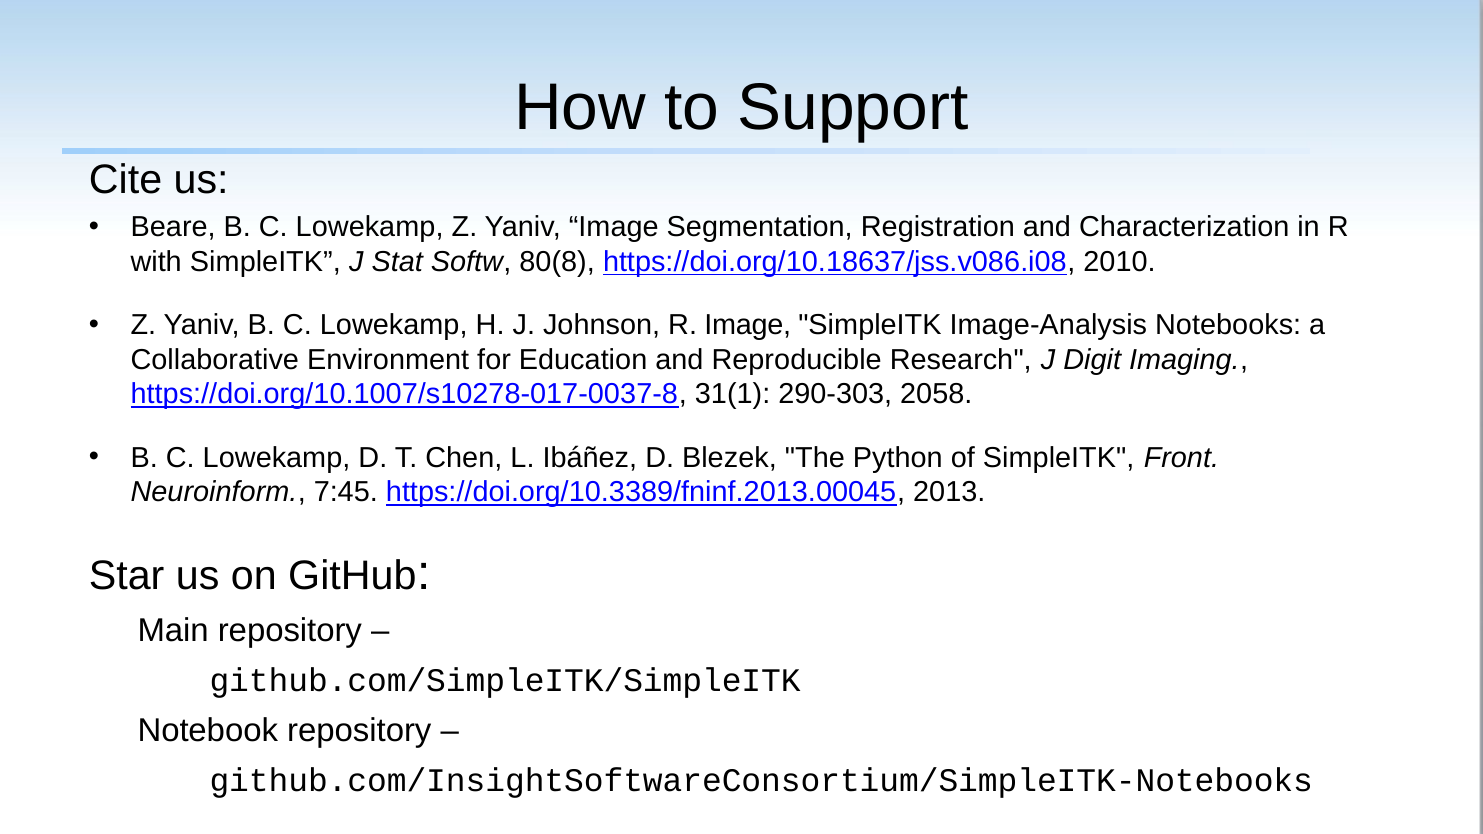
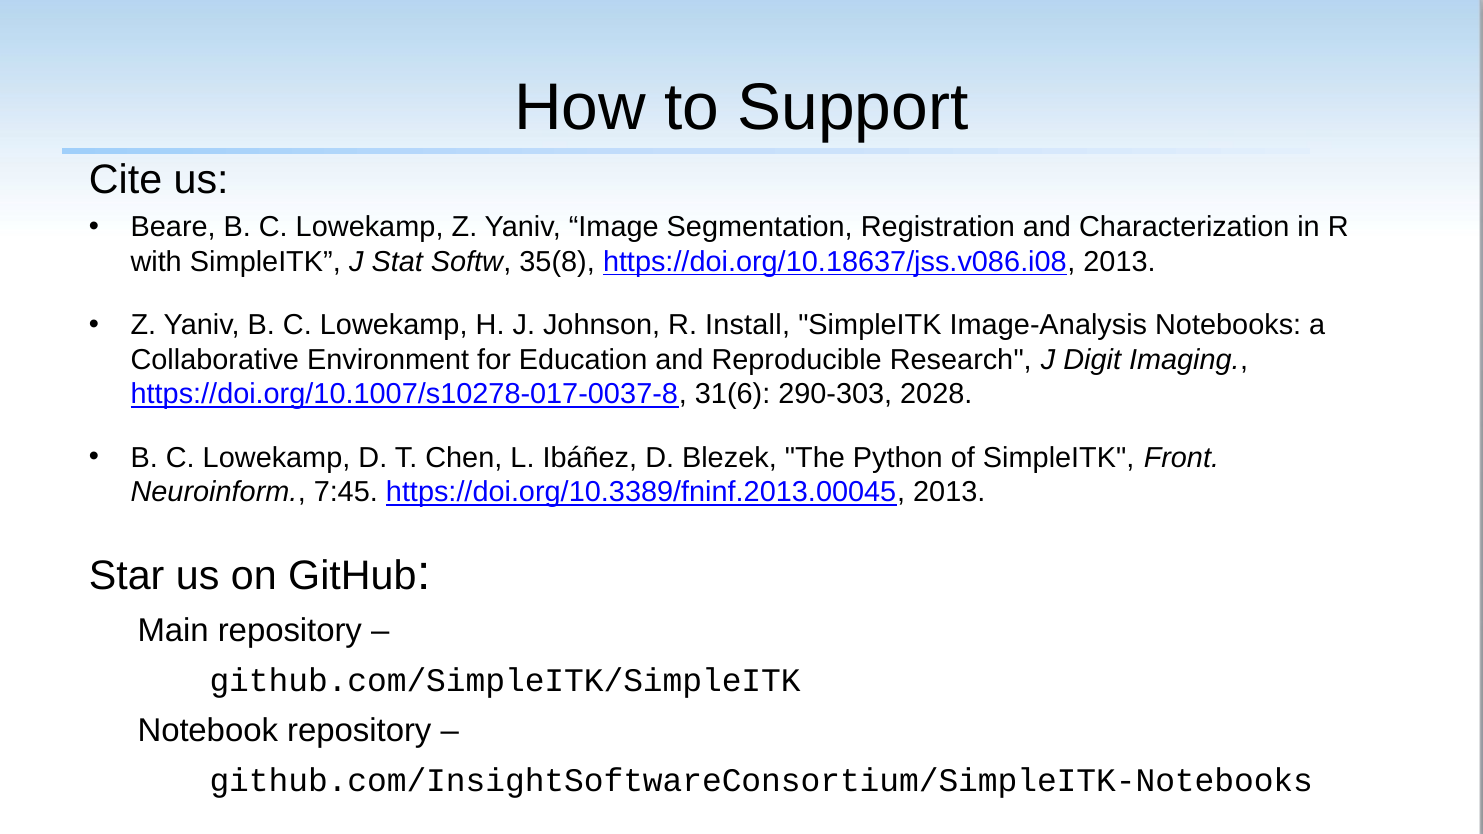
80(8: 80(8 -> 35(8
https://doi.org/10.18637/jss.v086.i08 2010: 2010 -> 2013
R Image: Image -> Install
31(1: 31(1 -> 31(6
2058: 2058 -> 2028
